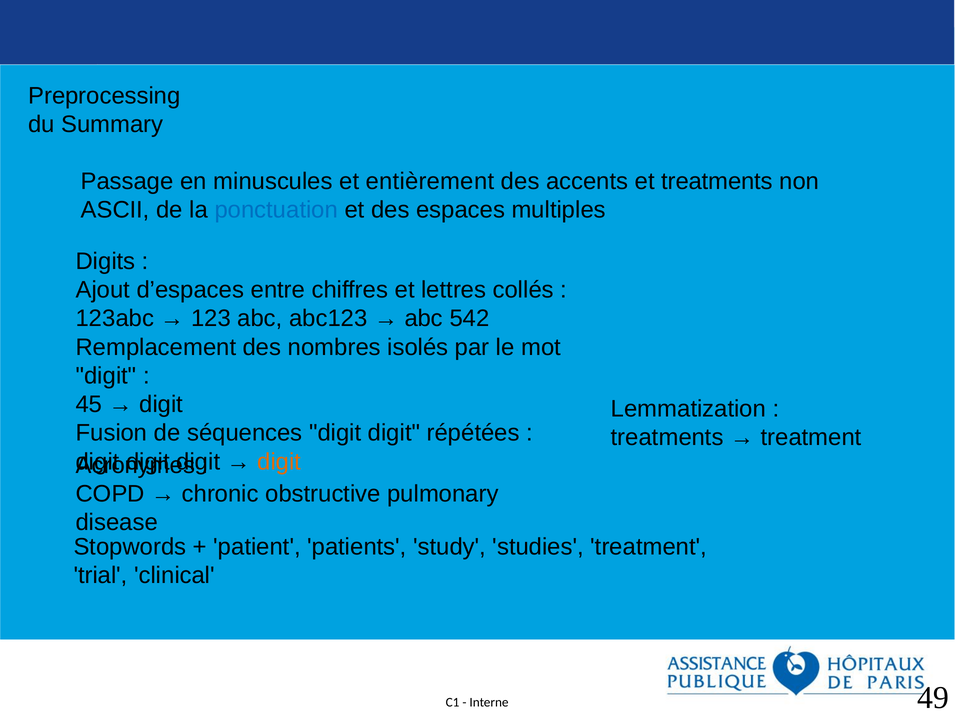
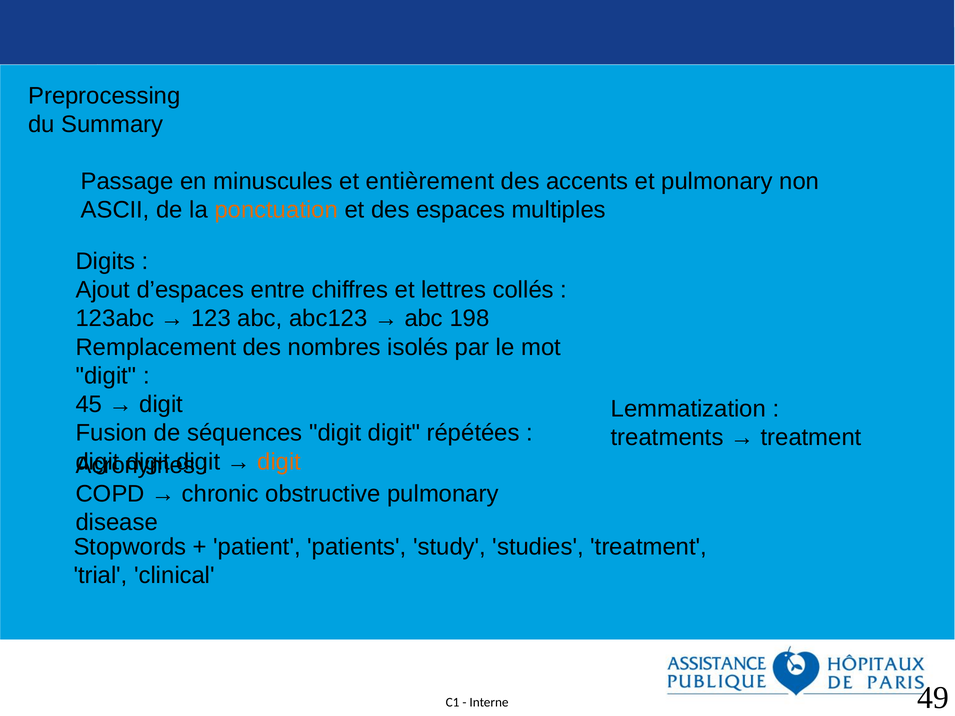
et treatments: treatments -> pulmonary
ponctuation colour: blue -> orange
542: 542 -> 198
